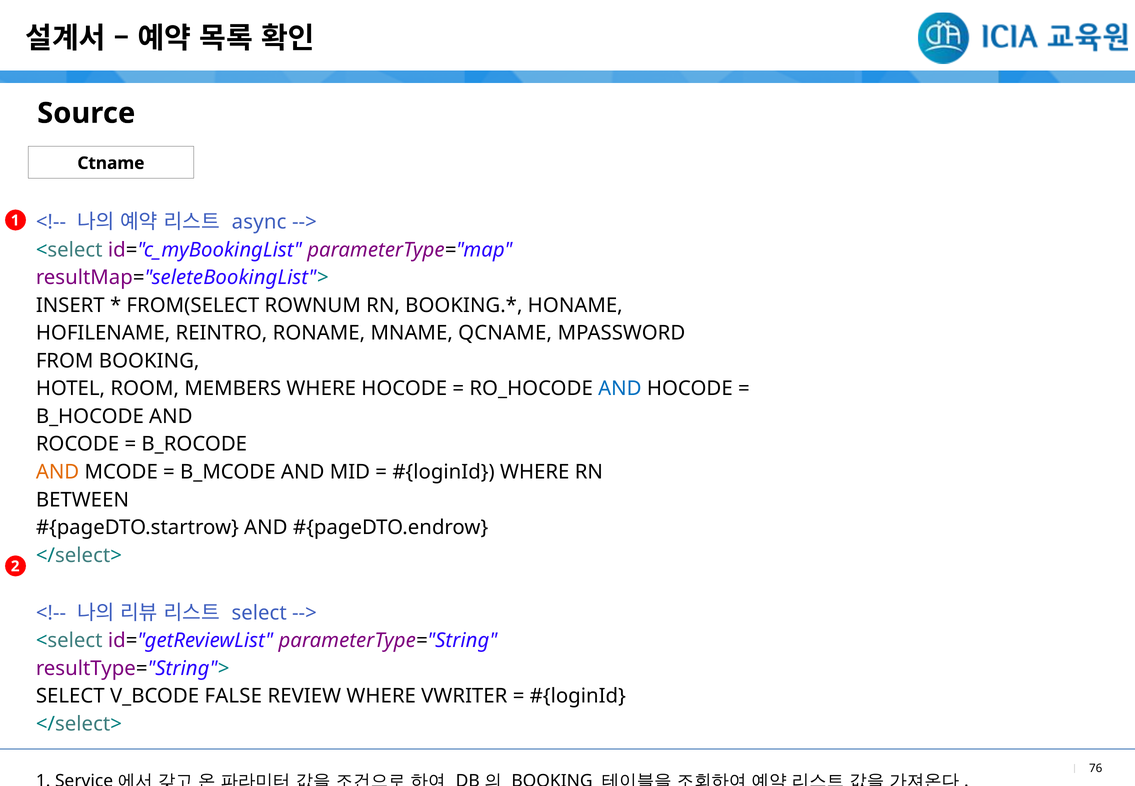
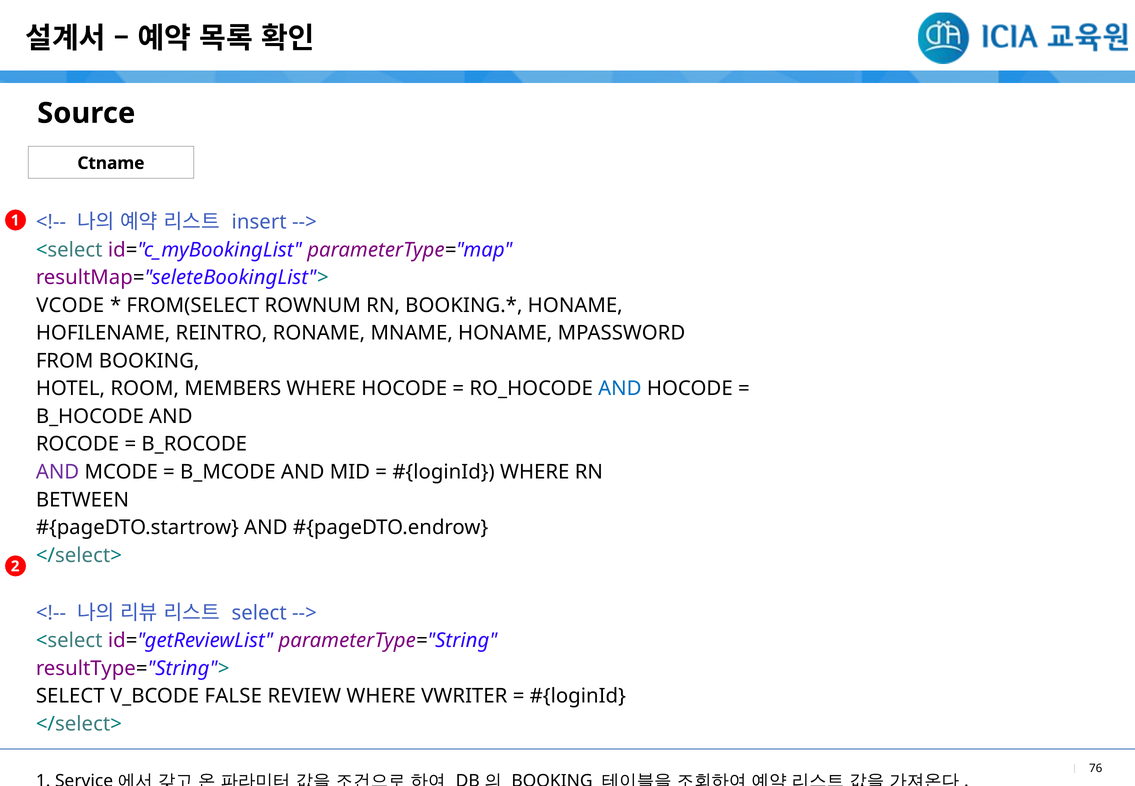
async: async -> insert
INSERT: INSERT -> VCODE
MNAME QCNAME: QCNAME -> HONAME
AND at (58, 472) colour: orange -> purple
